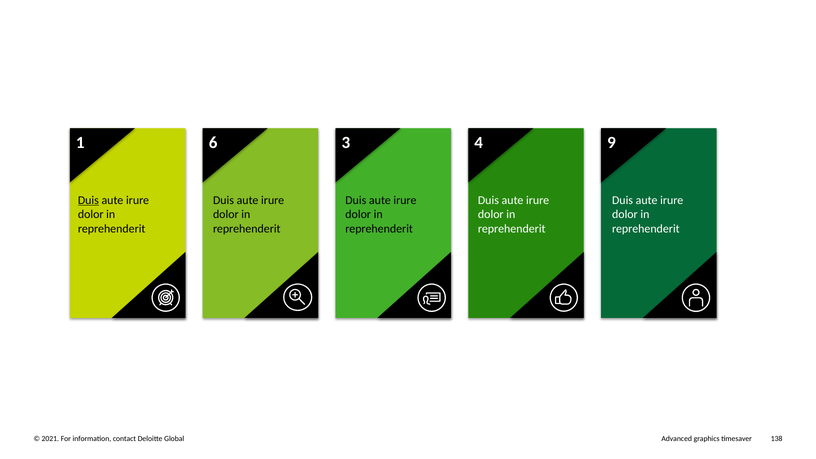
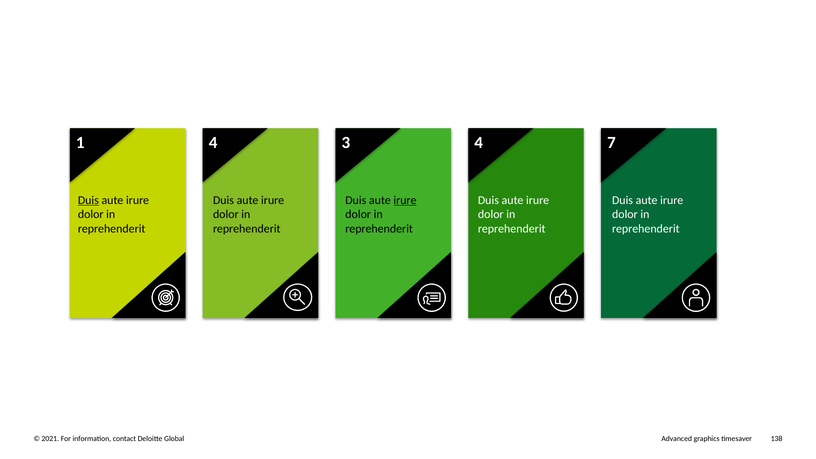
1 6: 6 -> 4
9: 9 -> 7
irure at (405, 200) underline: none -> present
